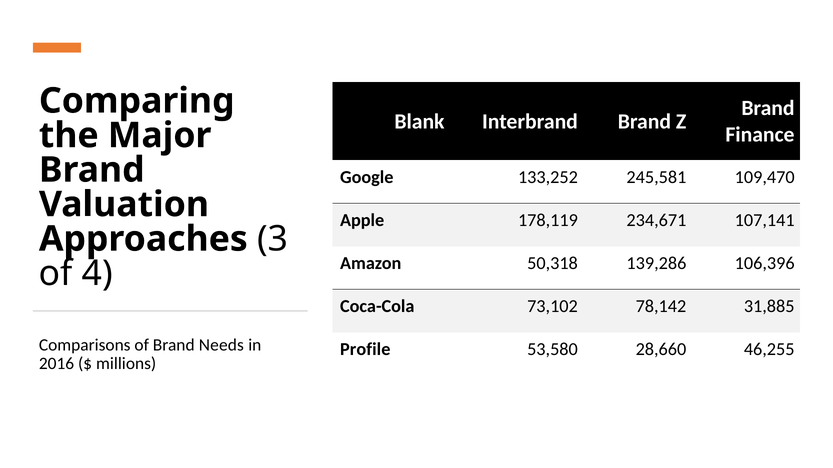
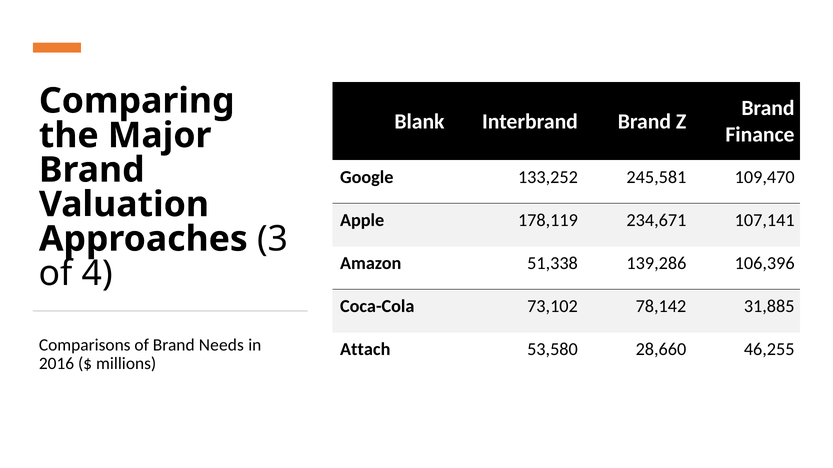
50,318: 50,318 -> 51,338
Profile: Profile -> Attach
